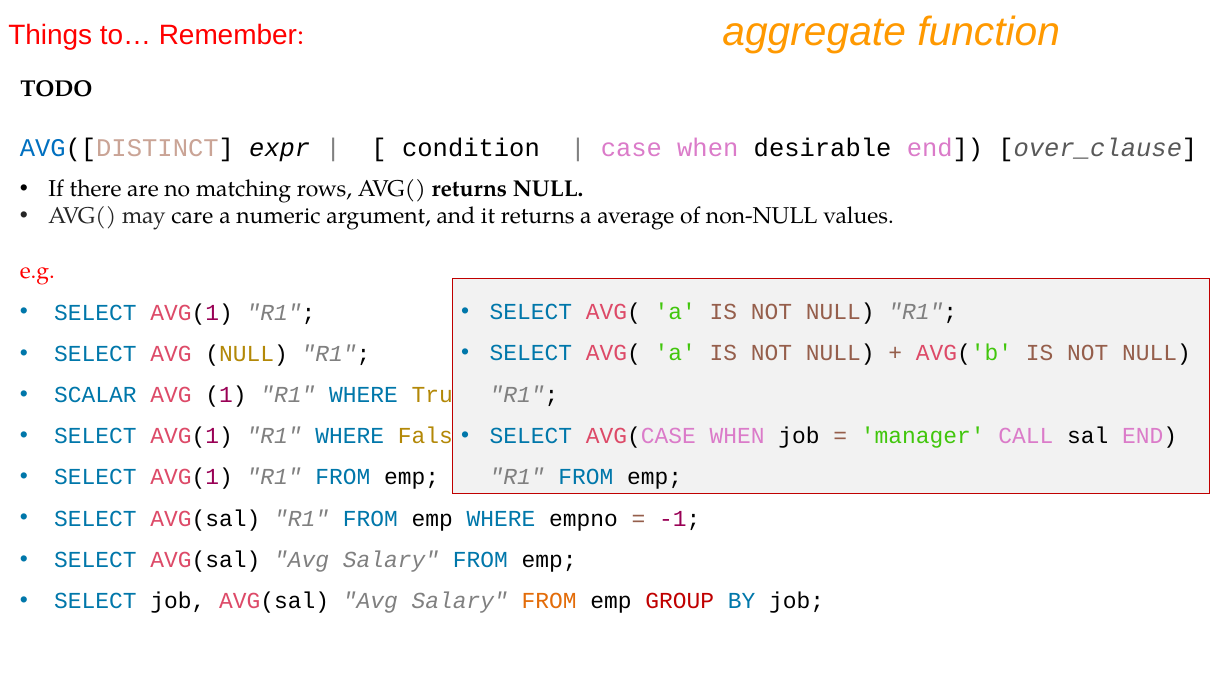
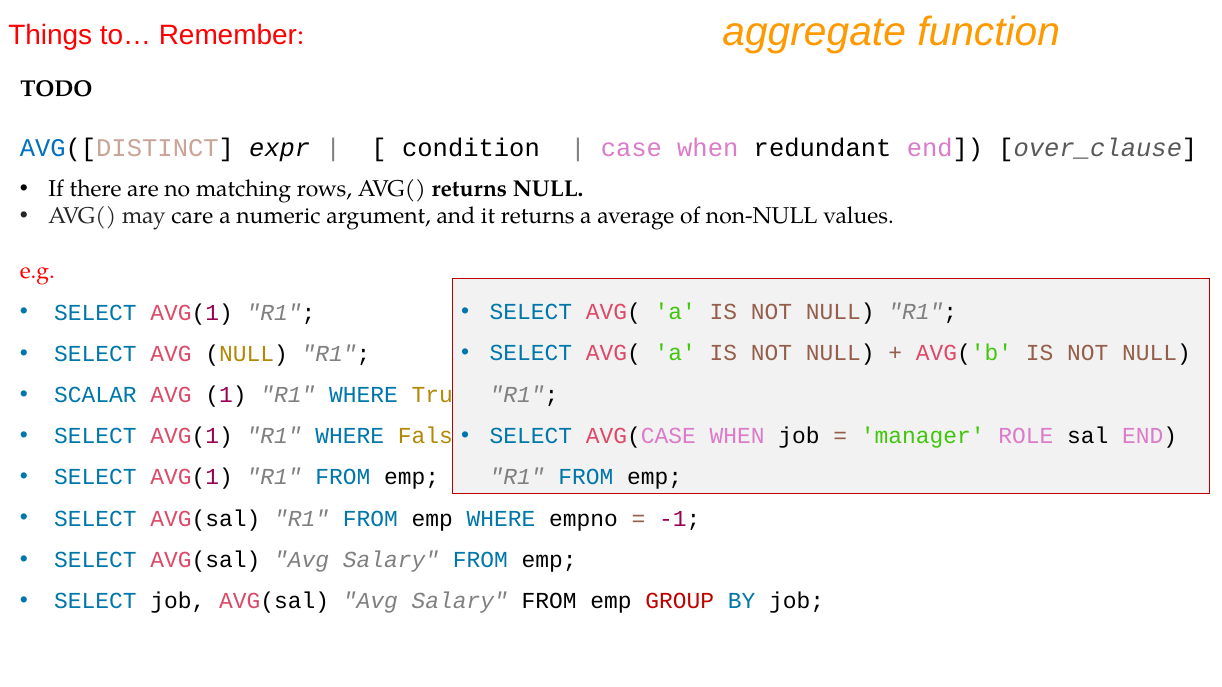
desirable: desirable -> redundant
CALL: CALL -> ROLE
FROM at (549, 601) colour: orange -> black
